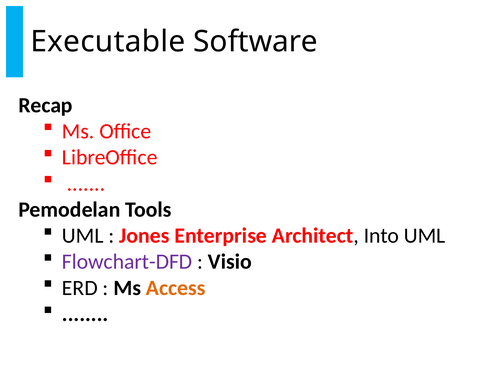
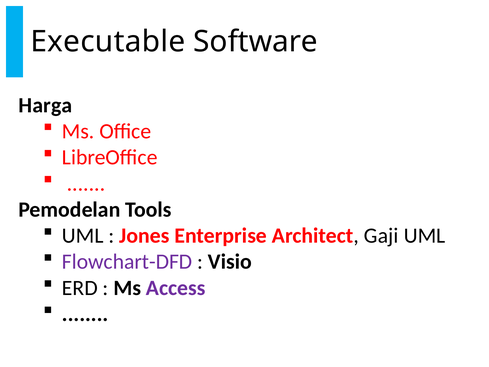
Recap: Recap -> Harga
Into: Into -> Gaji
Access colour: orange -> purple
